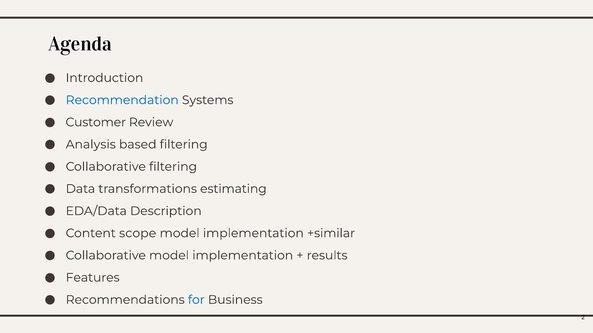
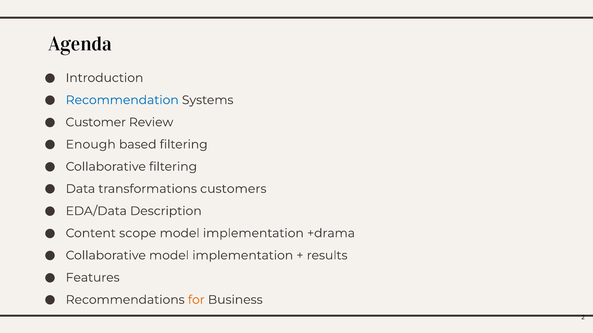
Analysis: Analysis -> Enough
estimating: estimating -> customers
+similar: +similar -> +drama
for colour: blue -> orange
